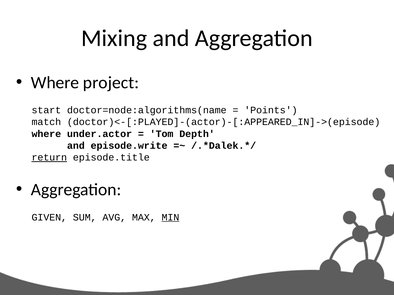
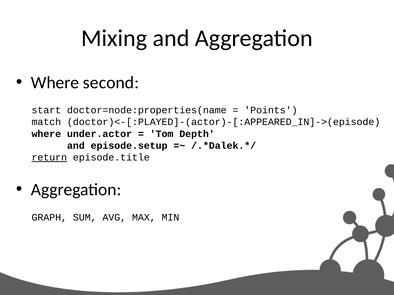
project: project -> second
doctor=node:algorithms(name: doctor=node:algorithms(name -> doctor=node:properties(name
episode.write: episode.write -> episode.setup
GIVEN: GIVEN -> GRAPH
MIN underline: present -> none
